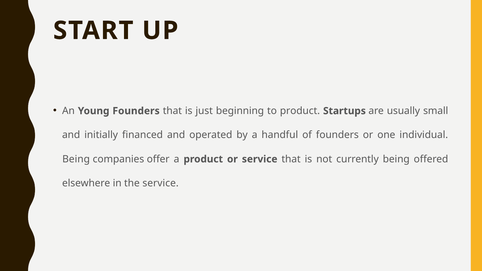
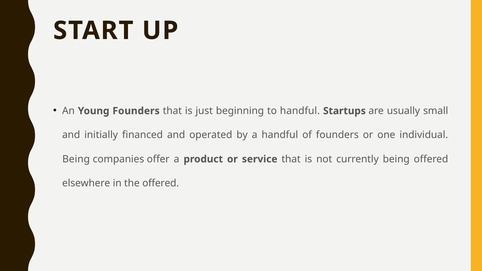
to product: product -> handful
the service: service -> offered
